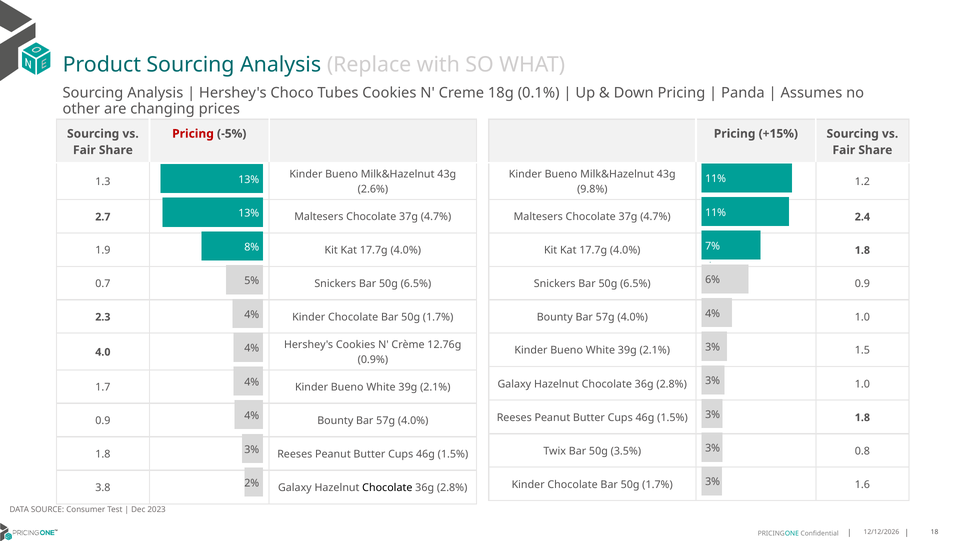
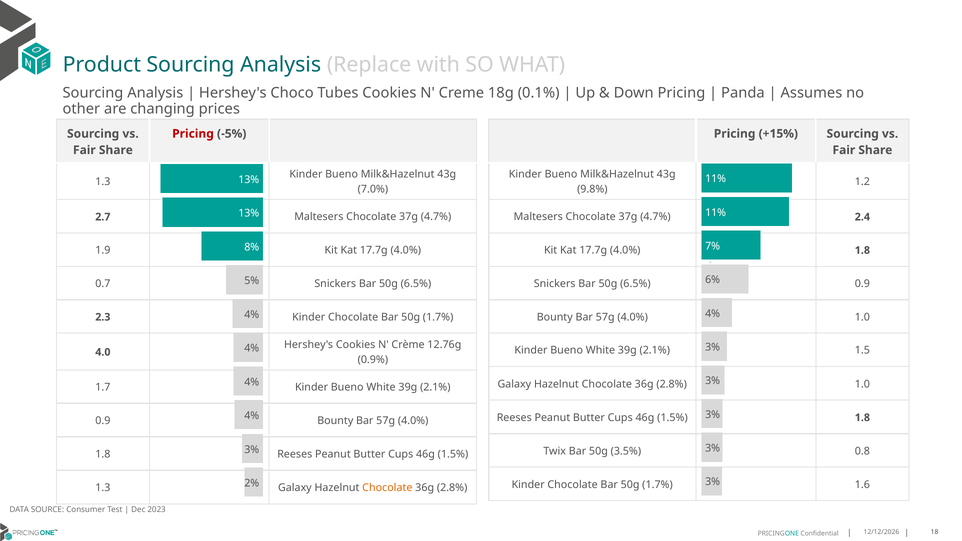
2.6%: 2.6% -> 7.0%
3.8 at (103, 488): 3.8 -> 1.3
Chocolate at (387, 488) colour: black -> orange
